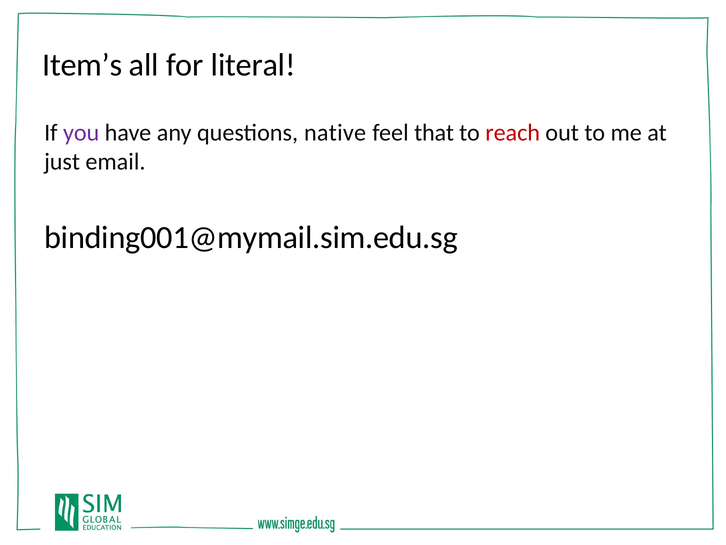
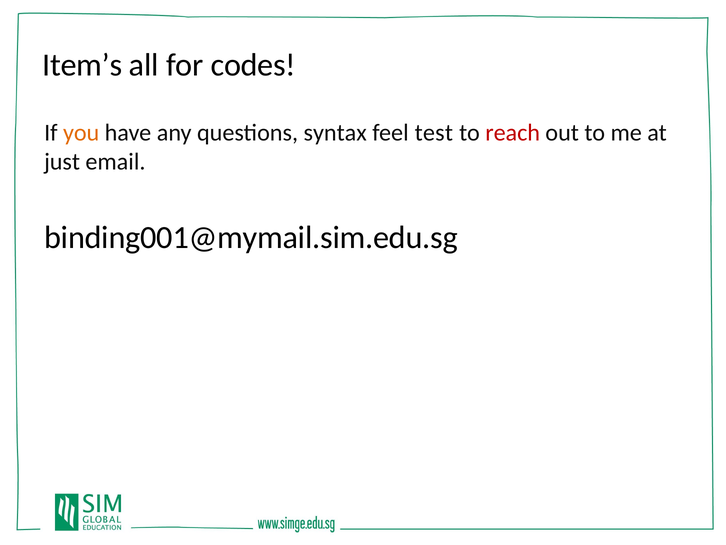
literal: literal -> codes
you colour: purple -> orange
native: native -> syntax
that: that -> test
